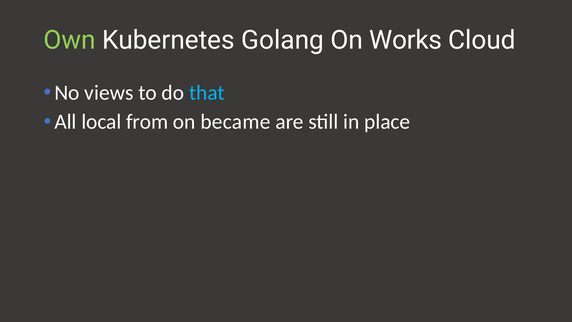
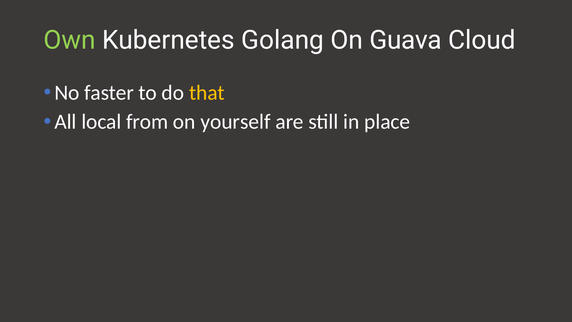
Works: Works -> Guava
views: views -> faster
that colour: light blue -> yellow
became: became -> yourself
